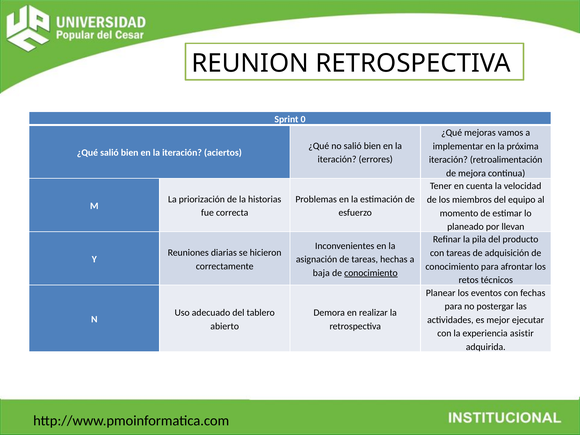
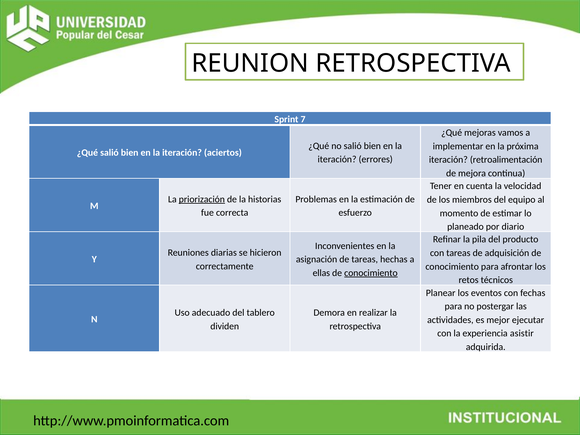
0: 0 -> 7
priorización underline: none -> present
llevan: llevan -> diario
baja: baja -> ellas
abierto: abierto -> dividen
